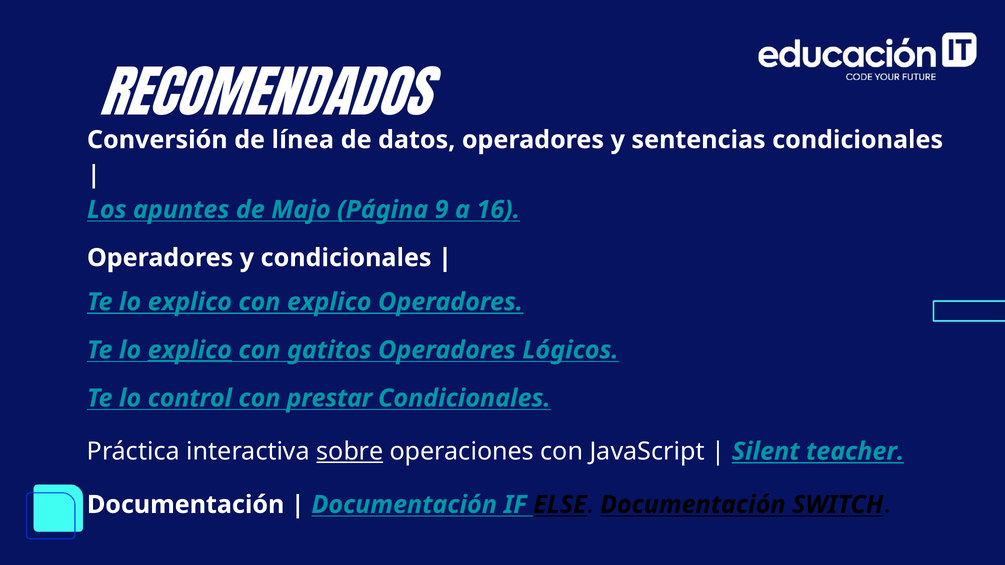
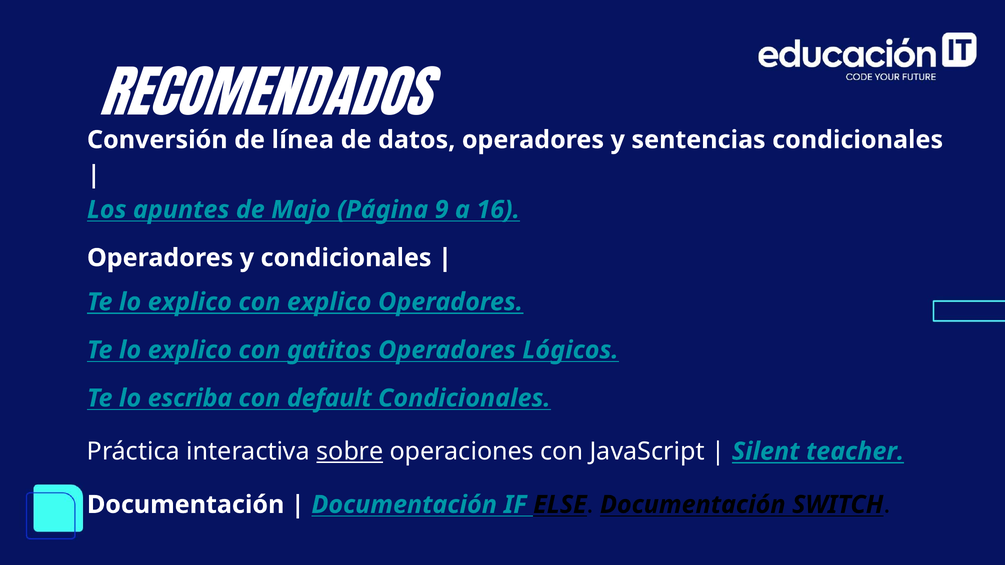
explico at (190, 350) underline: present -> none
control: control -> escriba
prestar: prestar -> default
